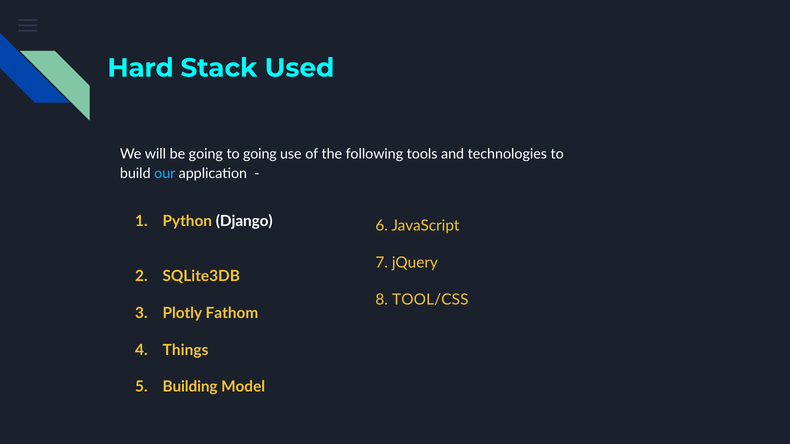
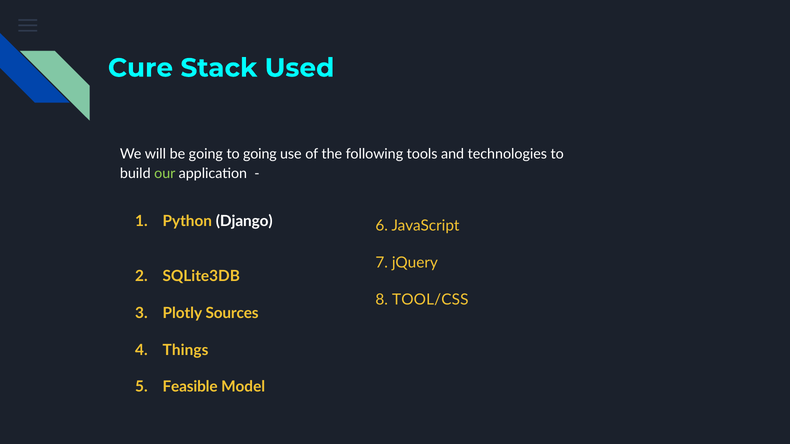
Hard: Hard -> Cure
our colour: light blue -> light green
Fathom: Fathom -> Sources
Building: Building -> Feasible
